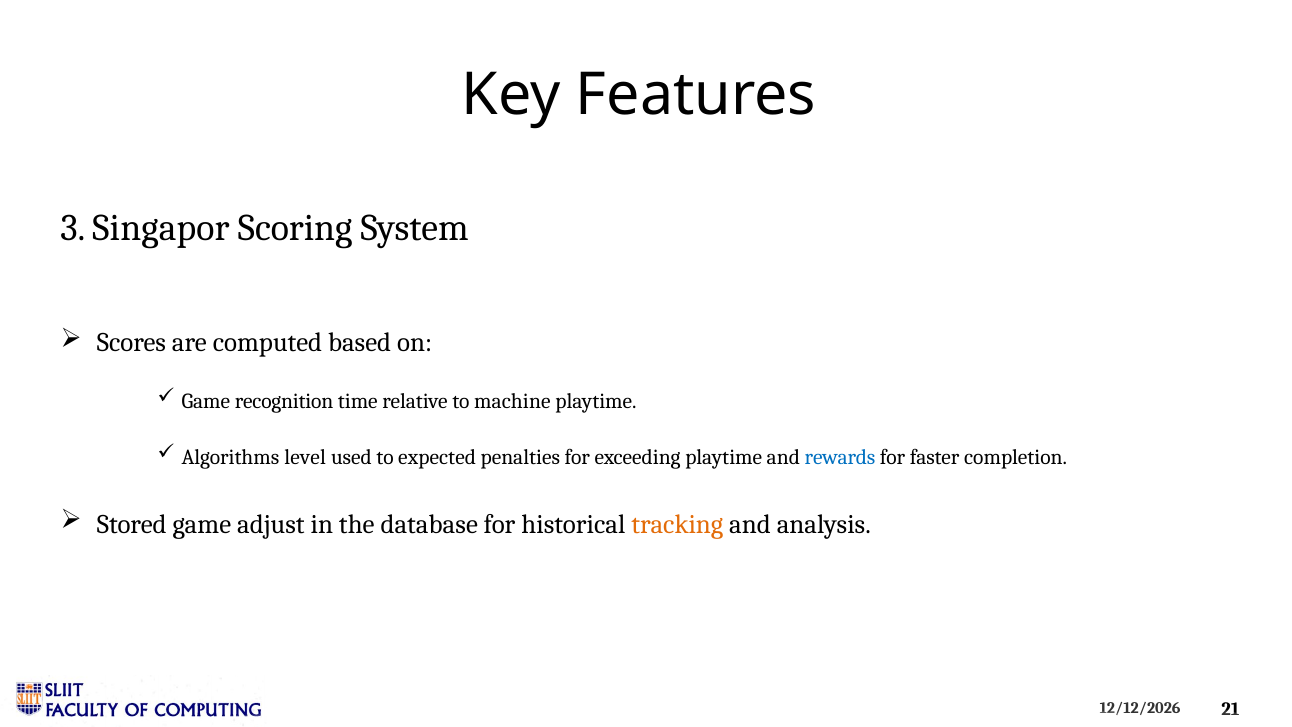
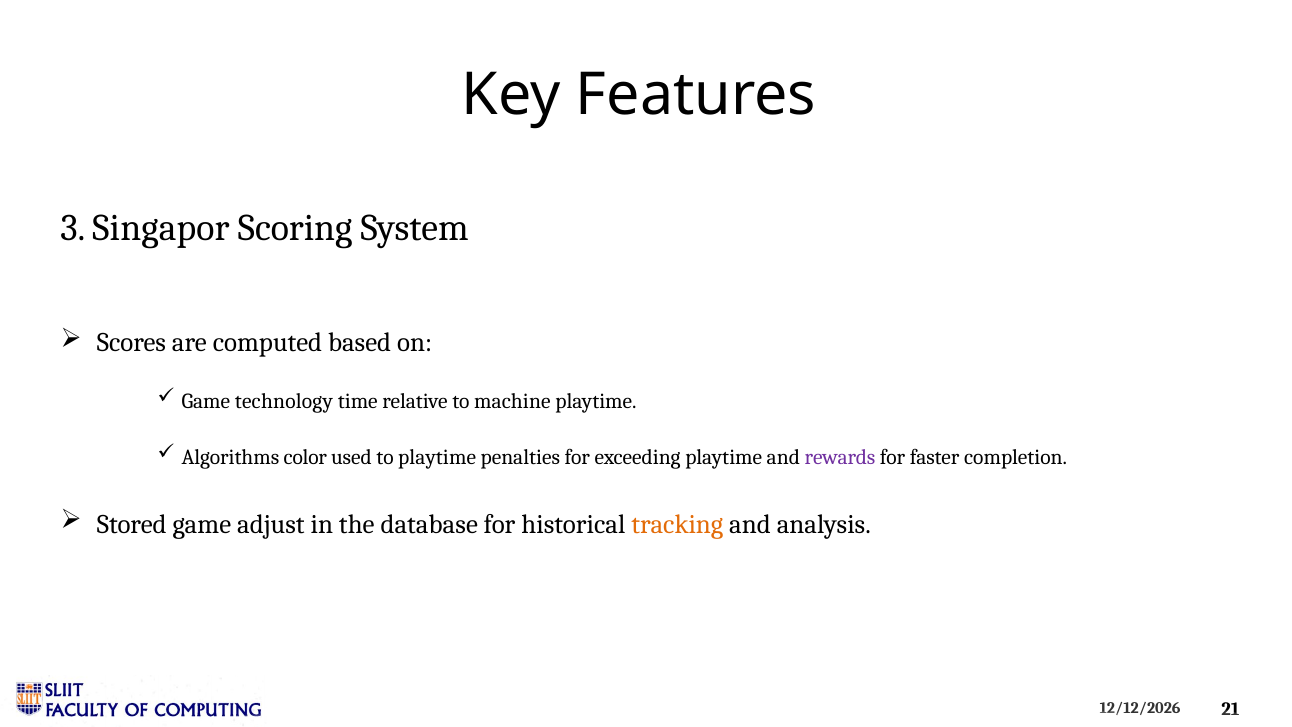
recognition: recognition -> technology
level: level -> color
to expected: expected -> playtime
rewards colour: blue -> purple
